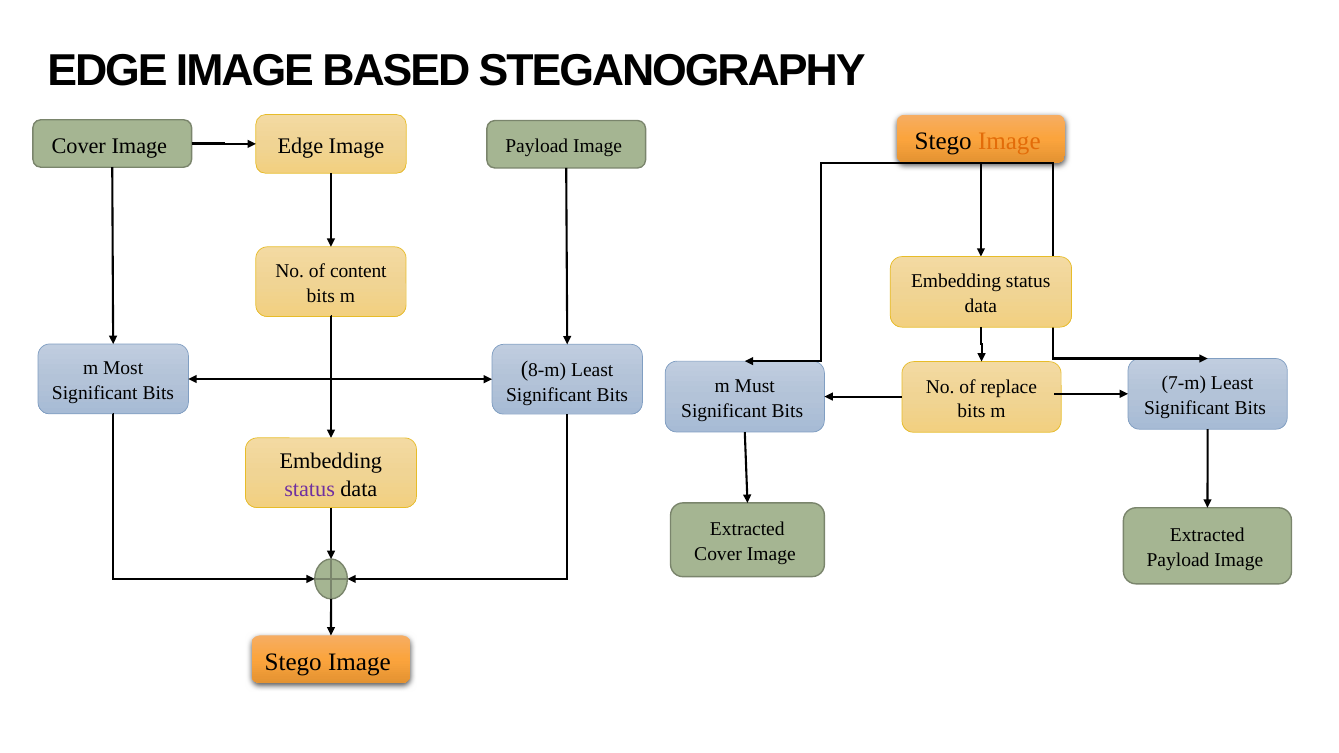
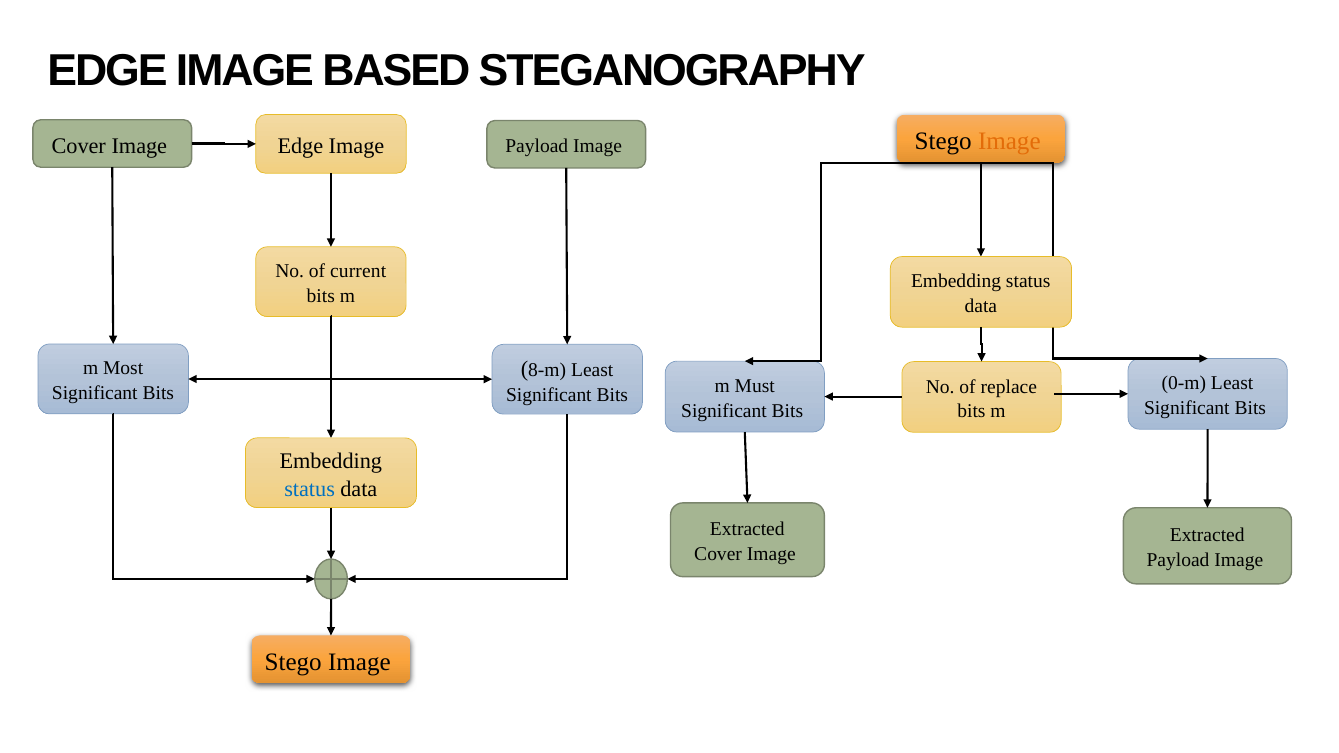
content: content -> current
7-m: 7-m -> 0-m
status at (310, 489) colour: purple -> blue
